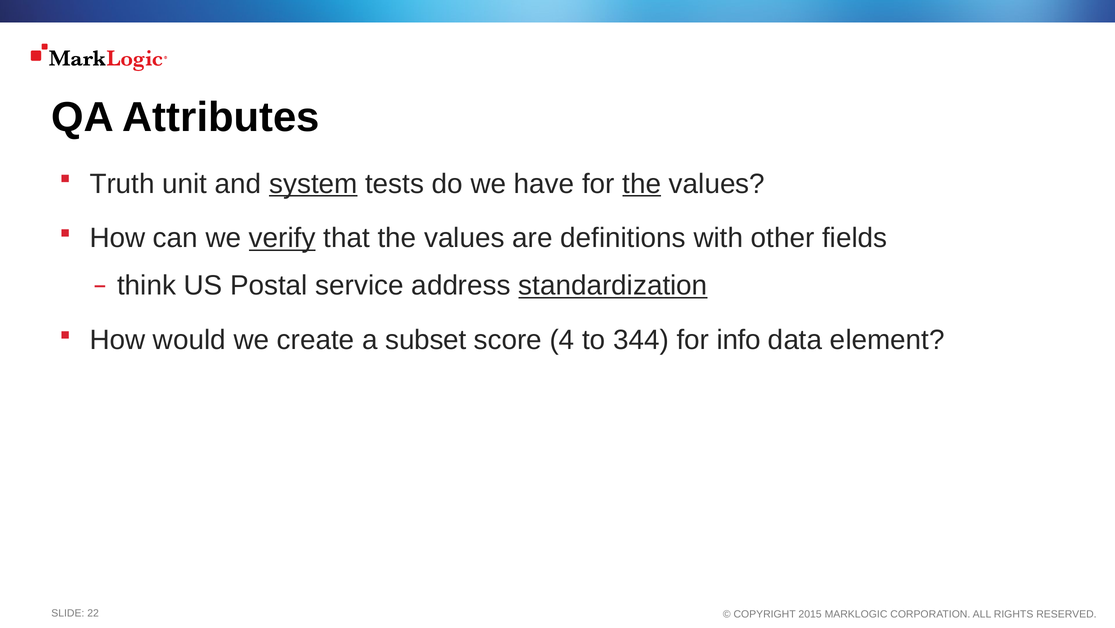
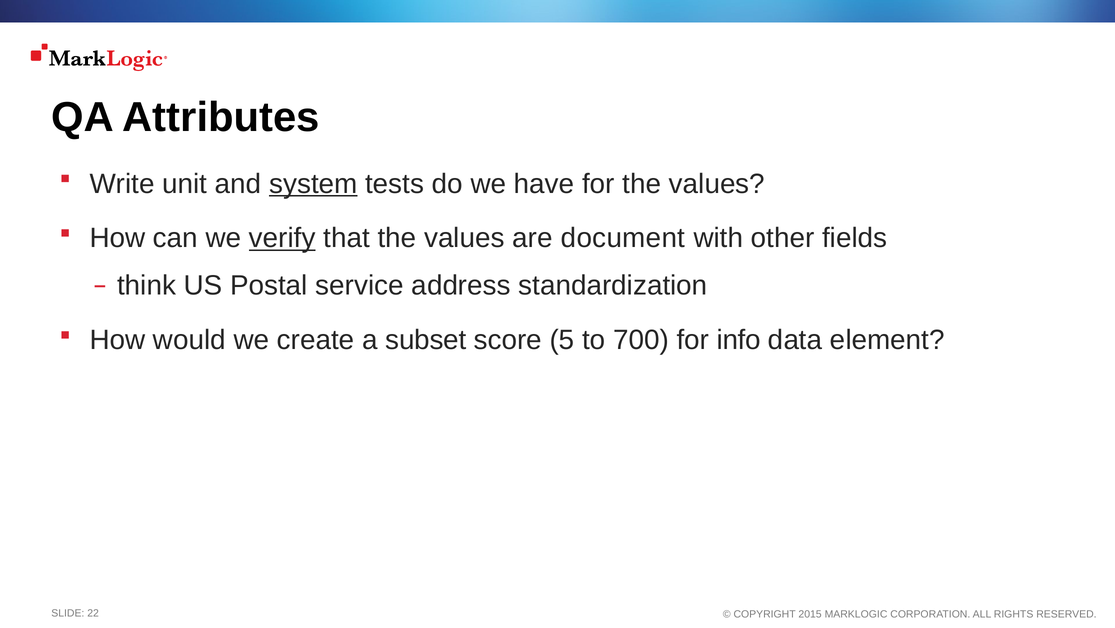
Truth: Truth -> Write
the at (642, 184) underline: present -> none
definitions: definitions -> document
standardization underline: present -> none
4: 4 -> 5
344: 344 -> 700
